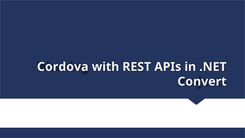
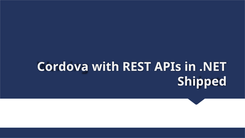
Convert: Convert -> Shipped
